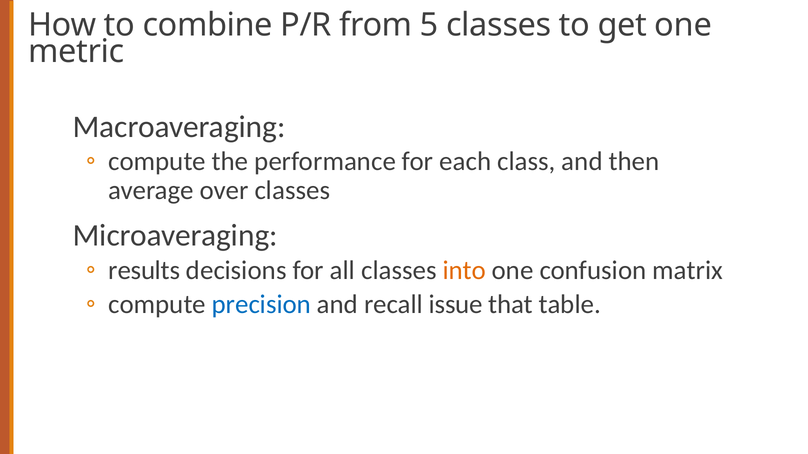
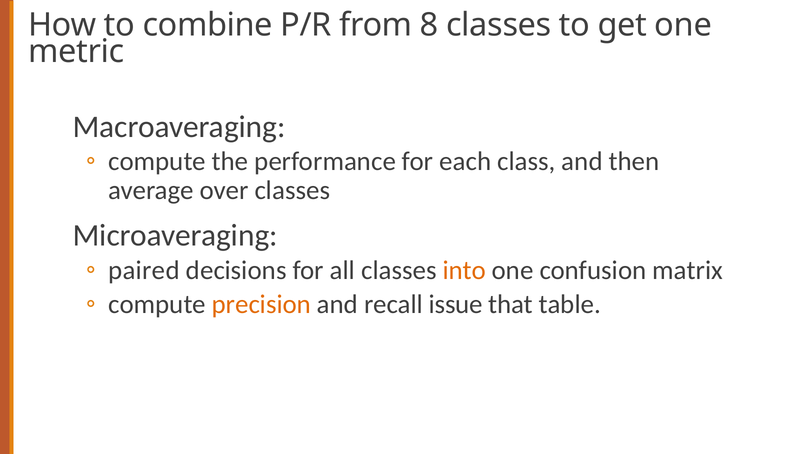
5: 5 -> 8
results: results -> paired
precision colour: blue -> orange
